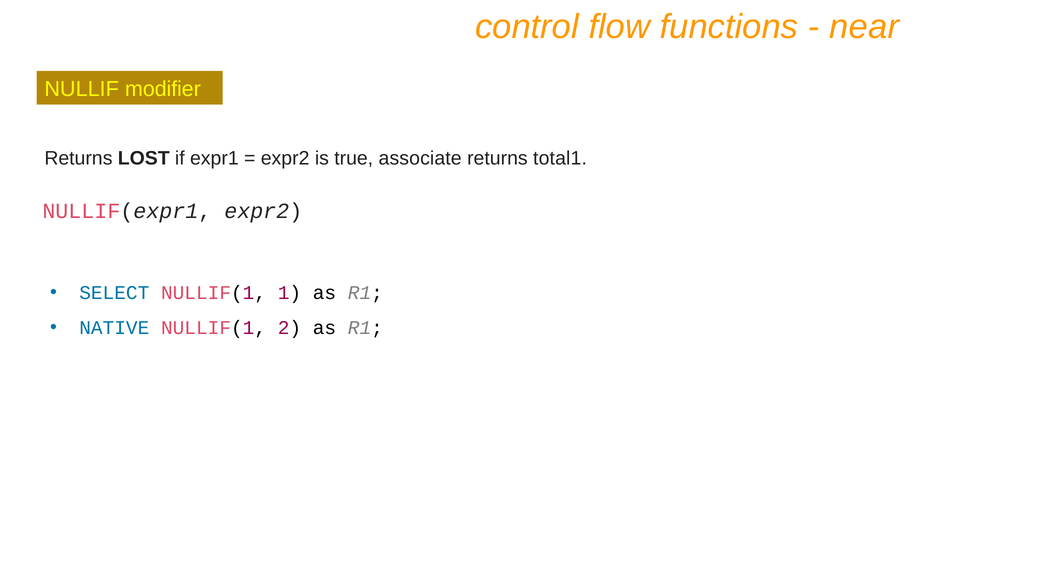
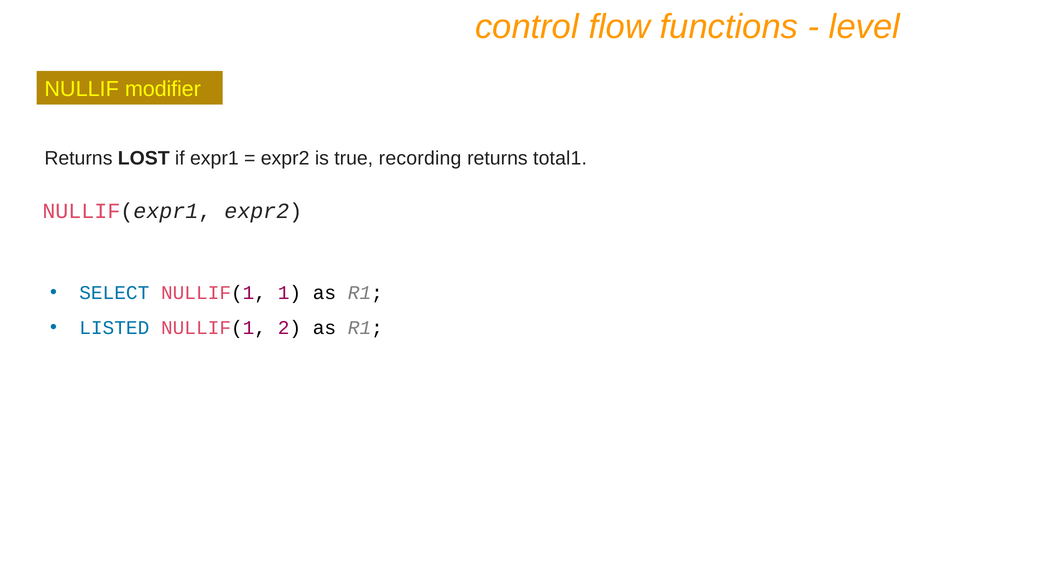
near: near -> level
associate: associate -> recording
NATIVE: NATIVE -> LISTED
